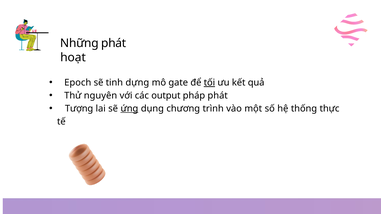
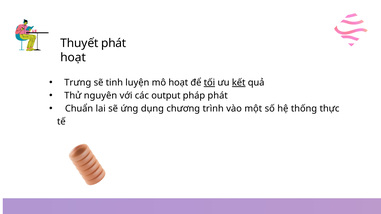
Những: Những -> Thuyết
Epoch: Epoch -> Trưng
dựng: dựng -> luyện
mô gate: gate -> hoạt
kết underline: none -> present
Tượng: Tượng -> Chuẩn
ứng underline: present -> none
